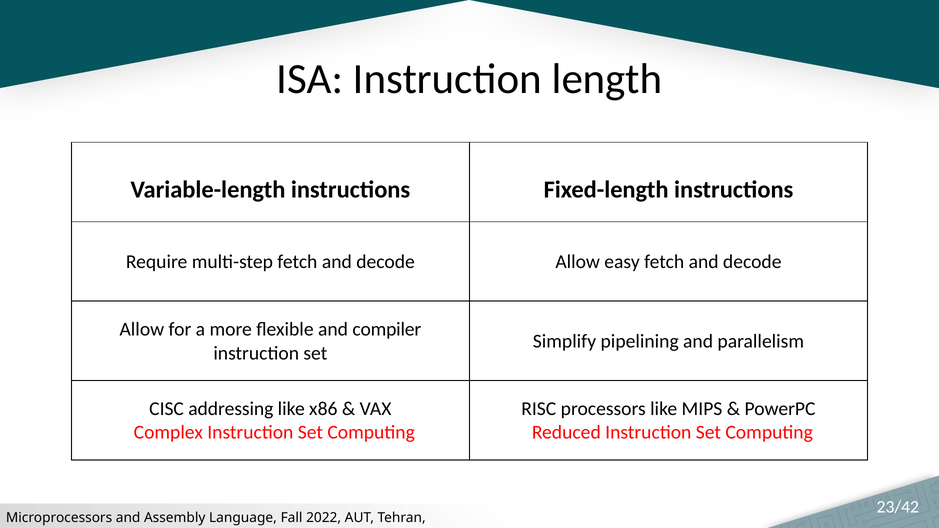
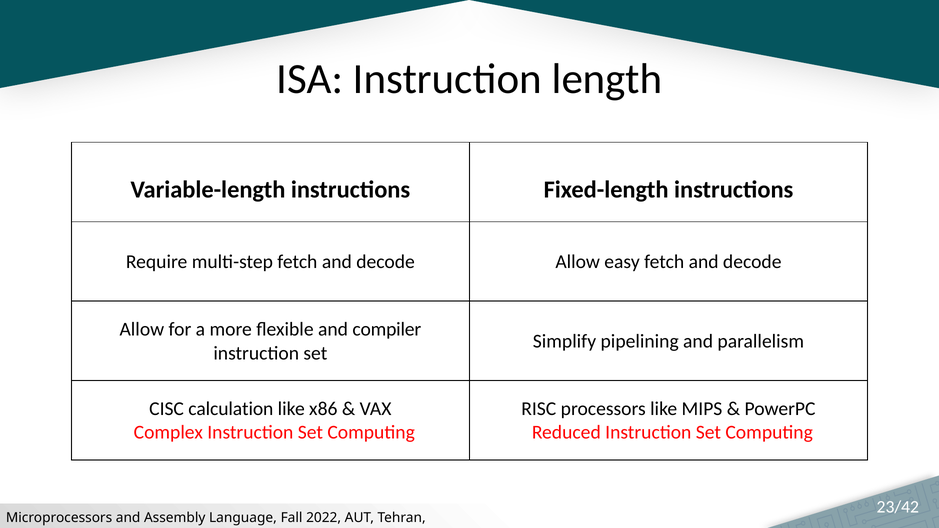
addressing: addressing -> calculation
